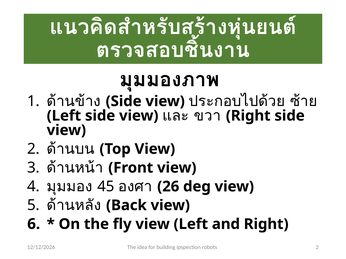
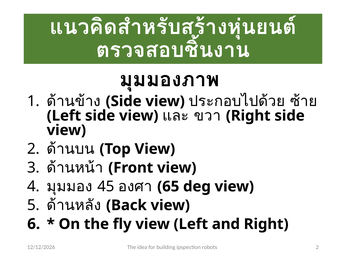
26: 26 -> 65
